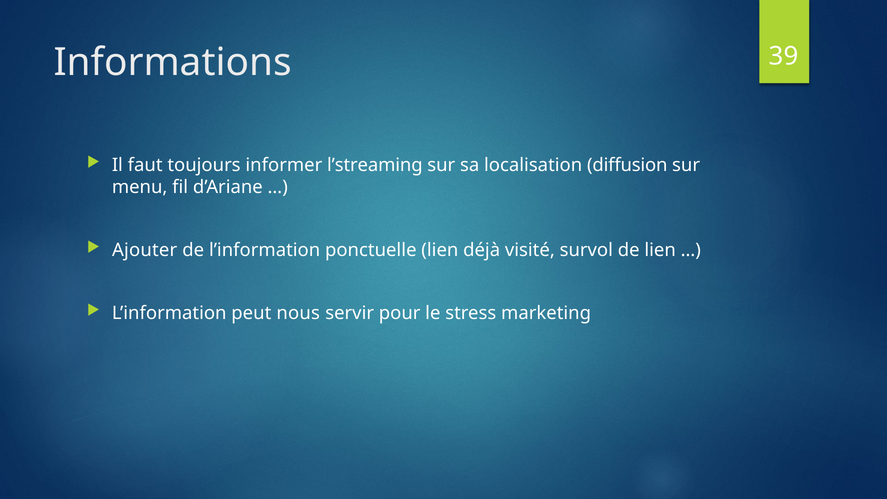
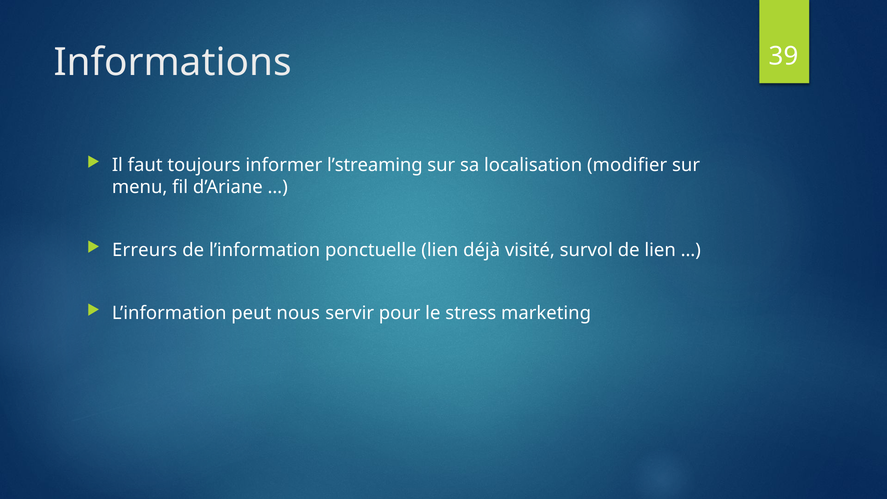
diffusion: diffusion -> modifier
Ajouter: Ajouter -> Erreurs
